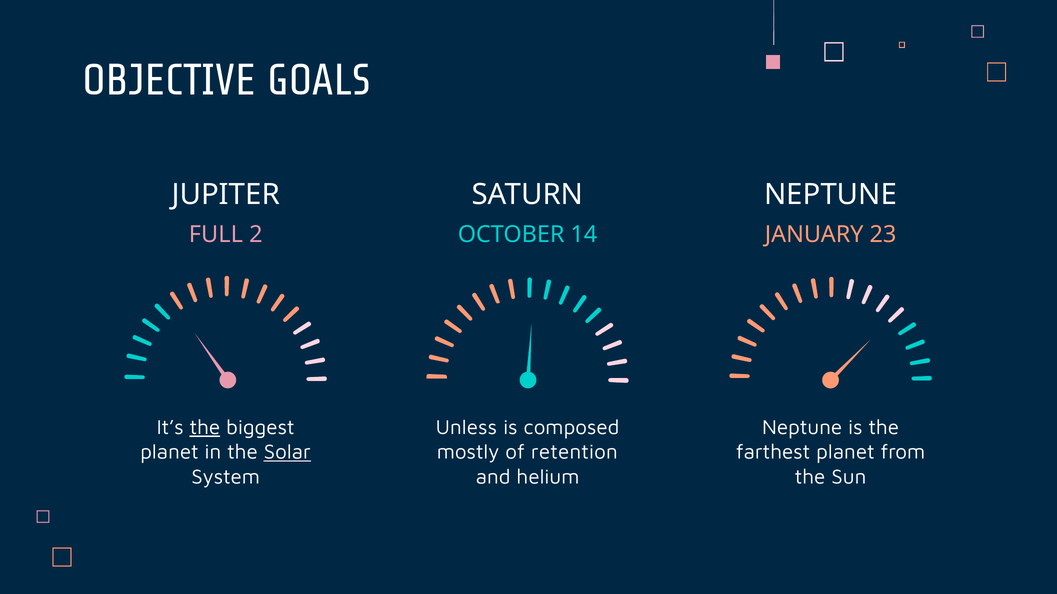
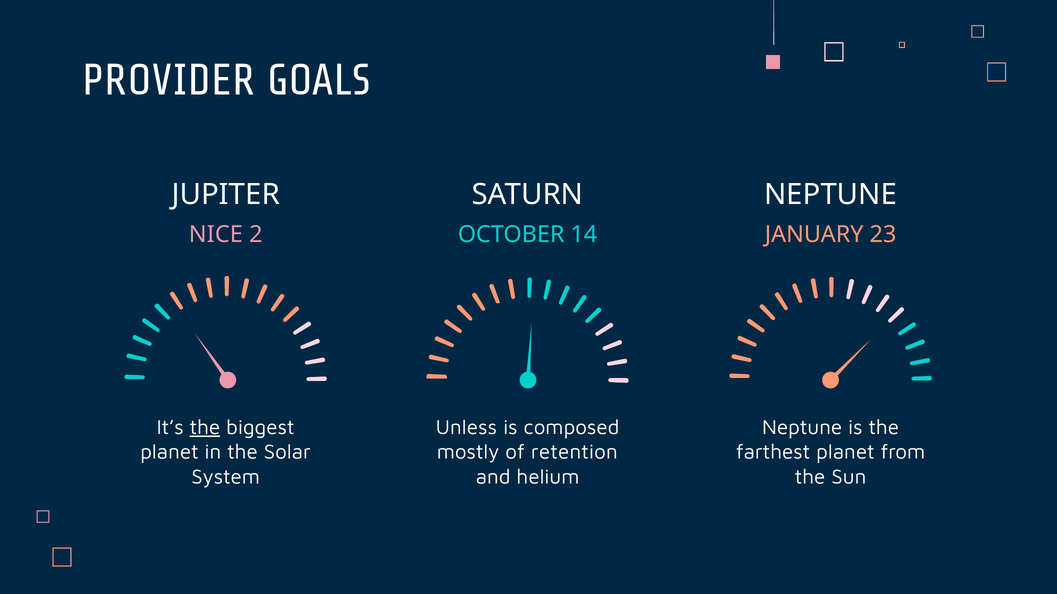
OBJECTIVE: OBJECTIVE -> PROVIDER
FULL: FULL -> NICE
Solar underline: present -> none
